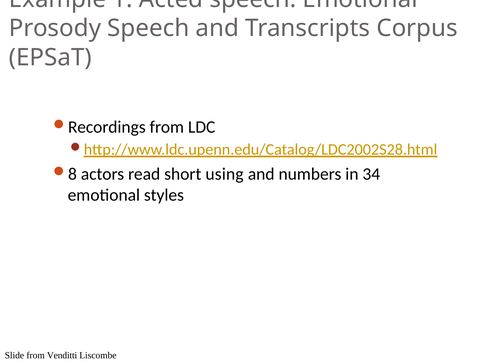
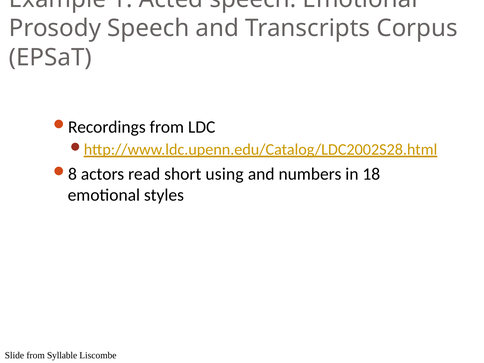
34: 34 -> 18
Venditti: Venditti -> Syllable
